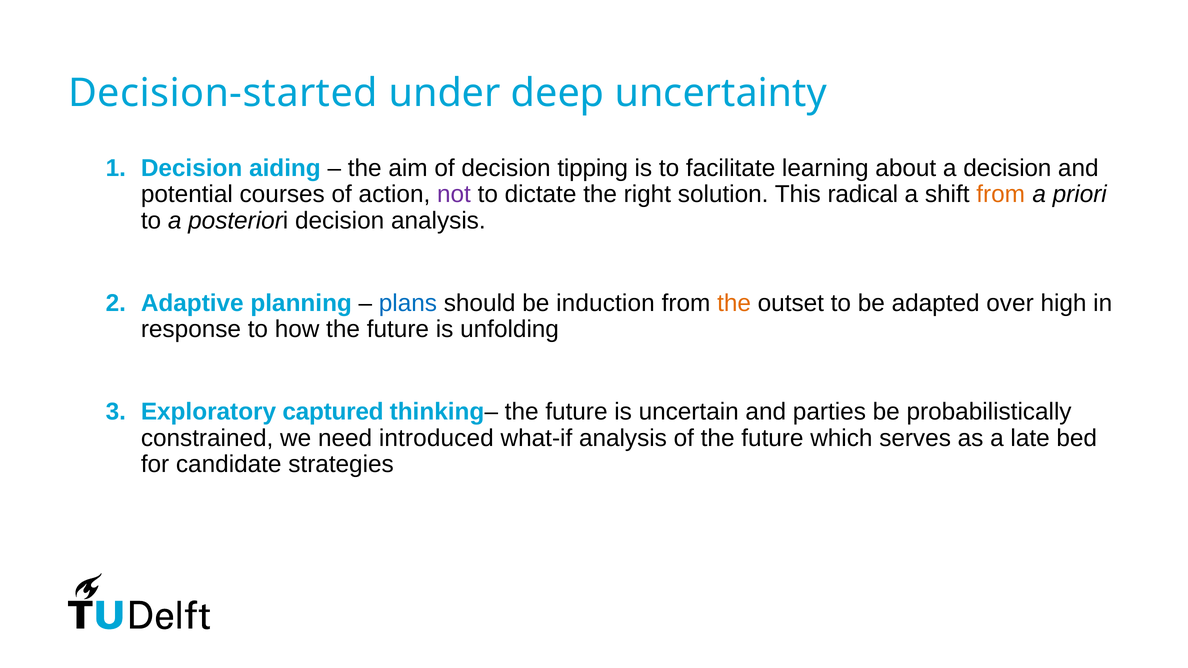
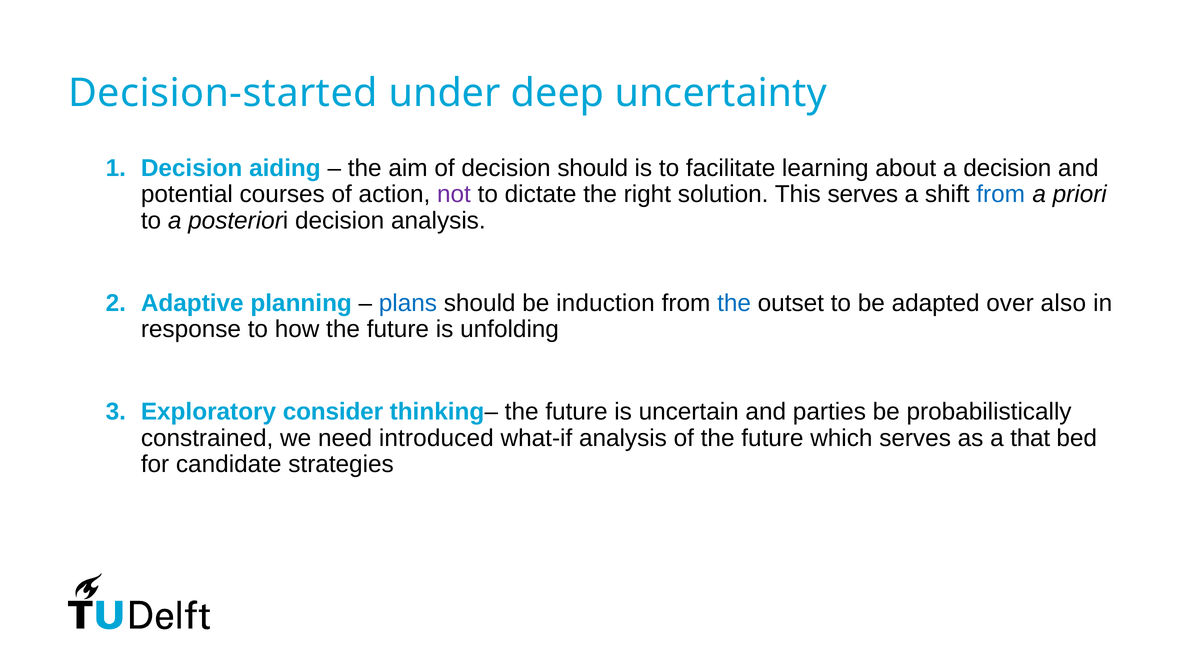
decision tipping: tipping -> should
This radical: radical -> serves
from at (1001, 194) colour: orange -> blue
the at (734, 303) colour: orange -> blue
high: high -> also
captured: captured -> consider
late: late -> that
